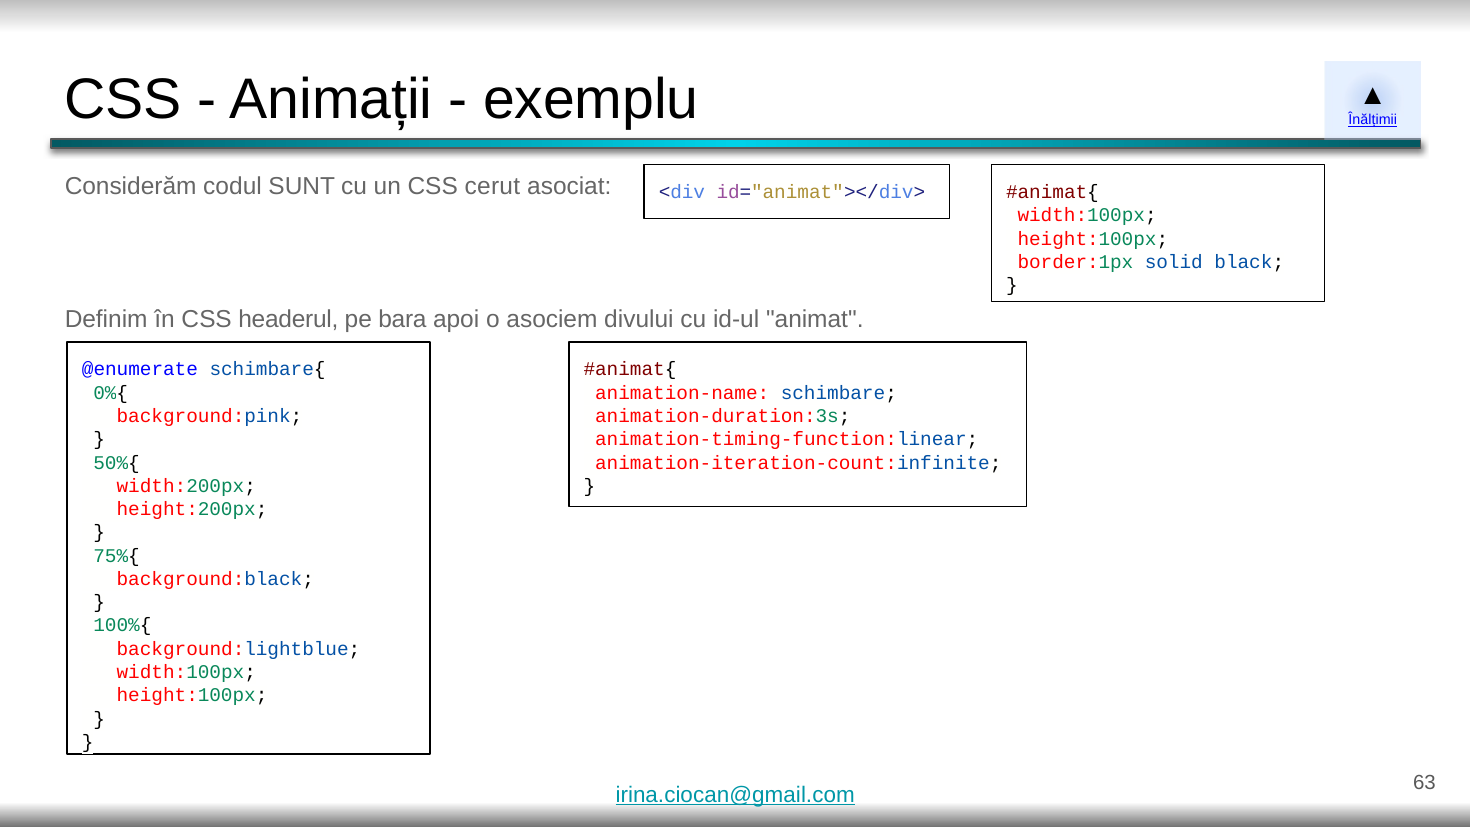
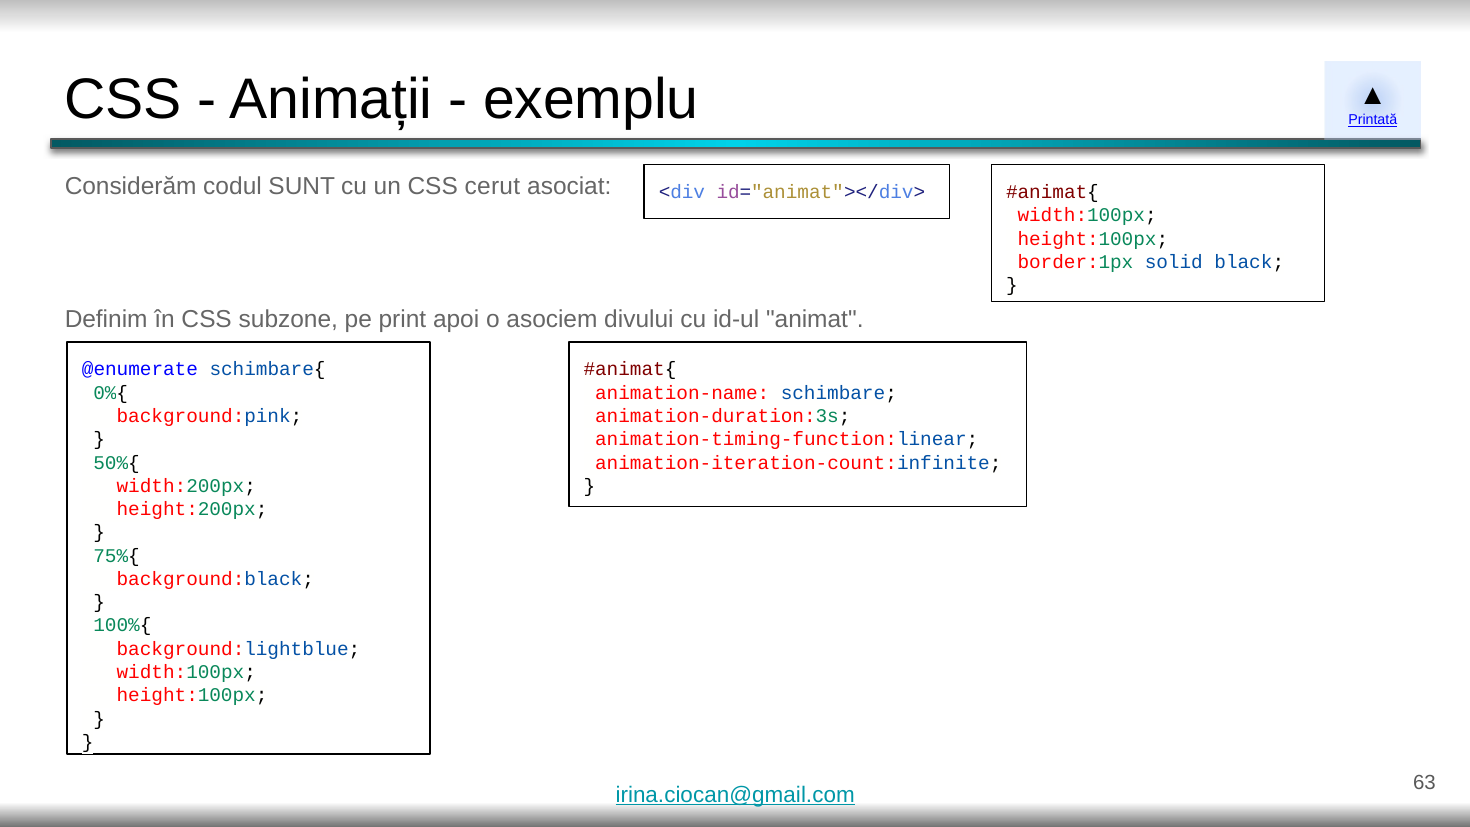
Înălțimii: Înălțimii -> Printată
headerul: headerul -> subzone
bara: bara -> print
